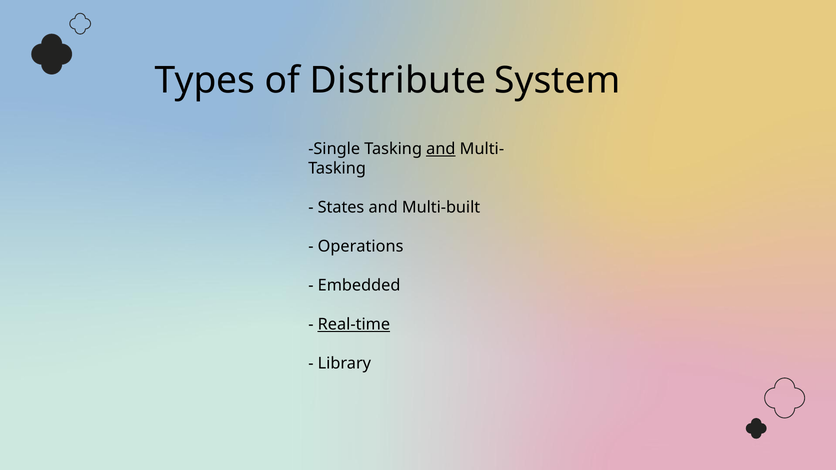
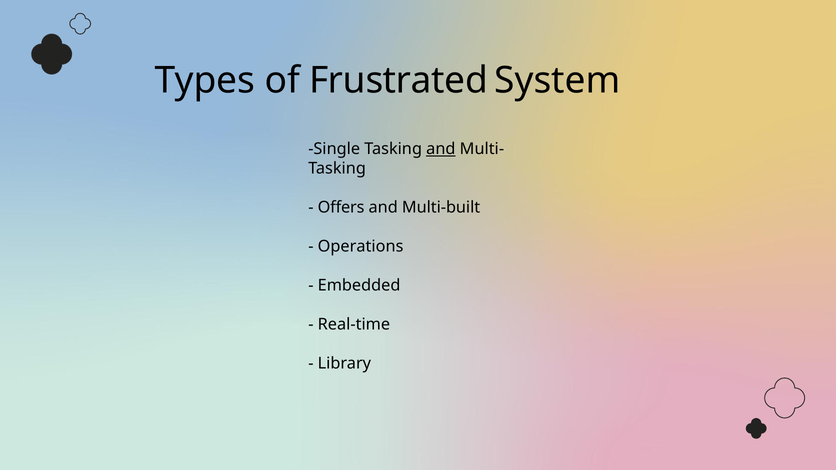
Distribute: Distribute -> Frustrated
States: States -> Offers
Real-time underline: present -> none
